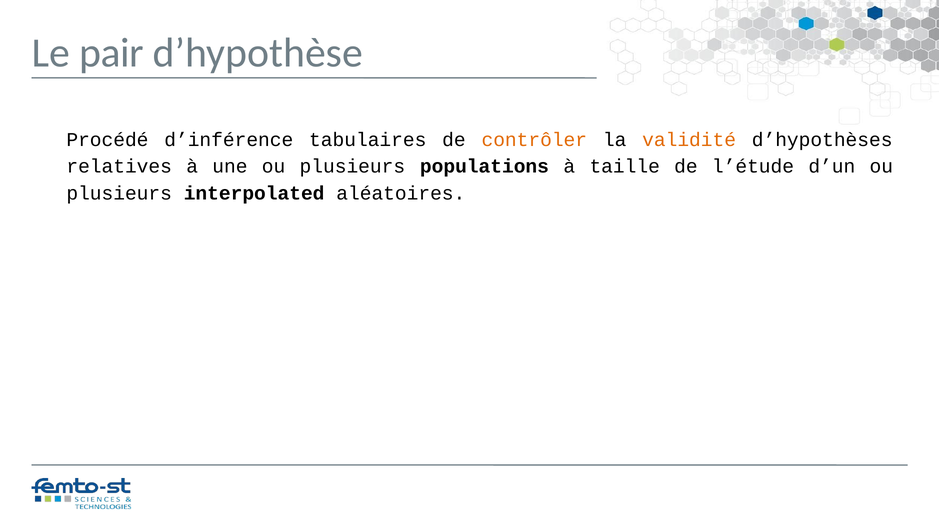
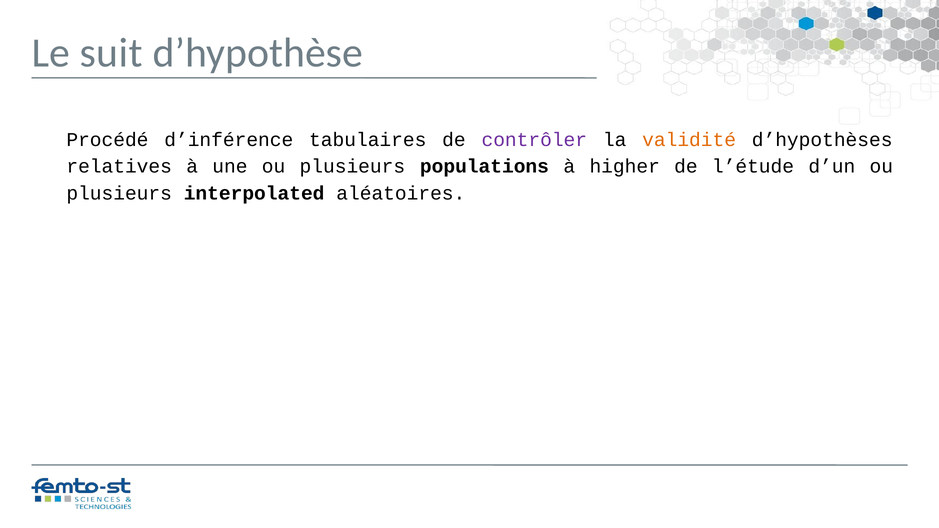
pair: pair -> suit
contrôler colour: orange -> purple
taille: taille -> higher
